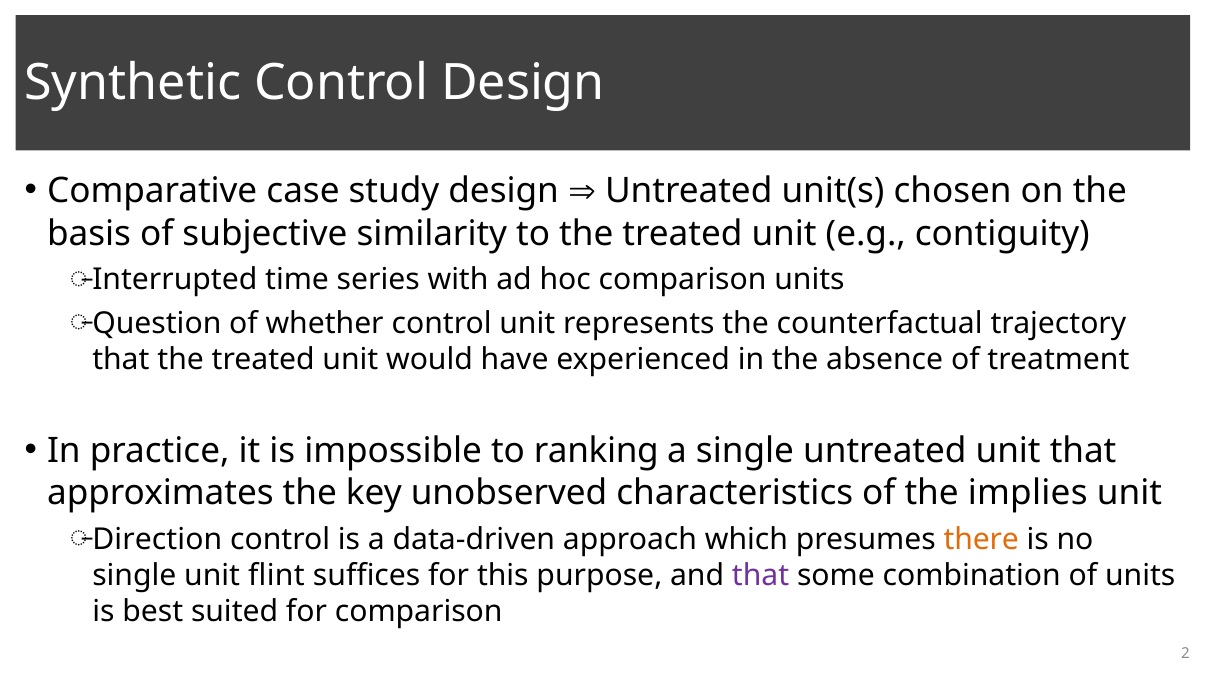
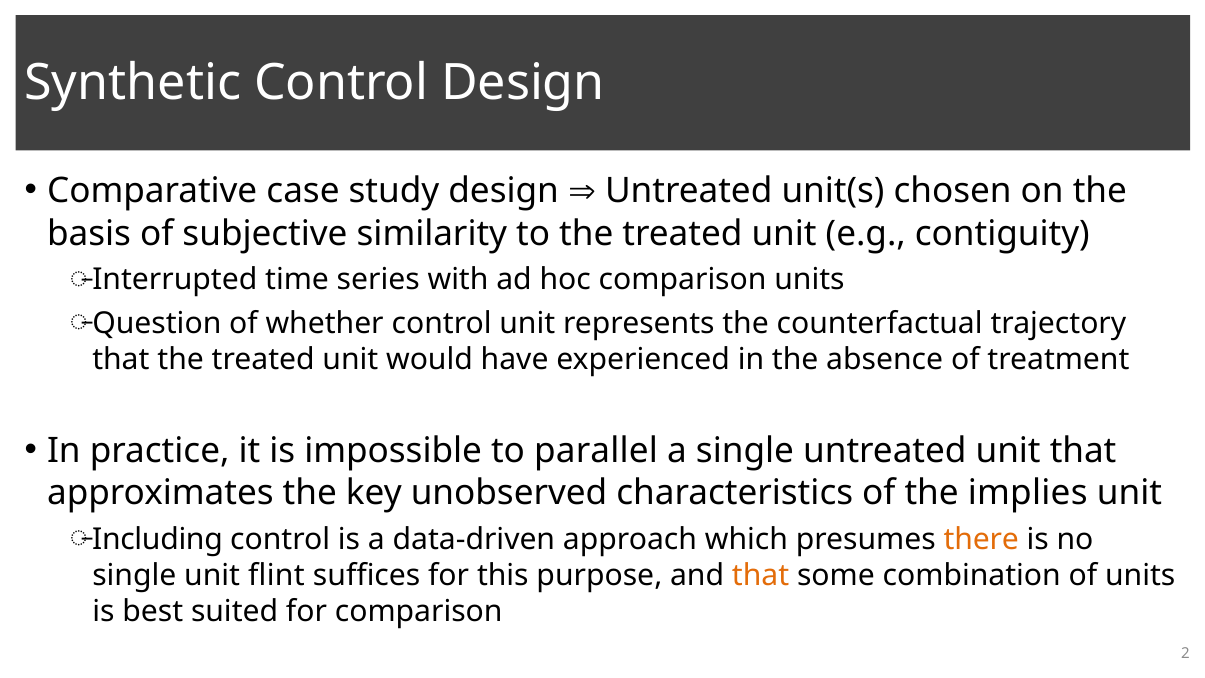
ranking: ranking -> parallel
Direction: Direction -> Including
that at (761, 575) colour: purple -> orange
